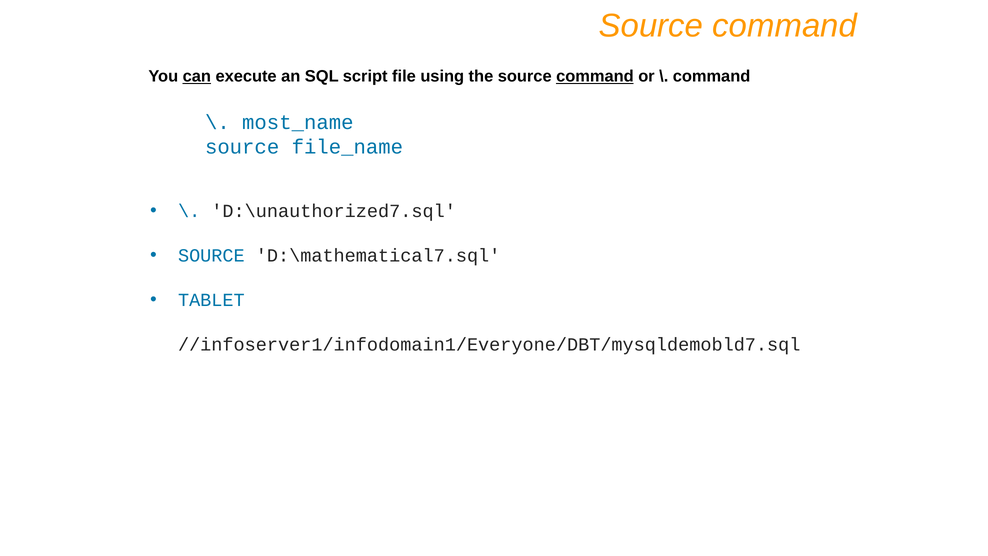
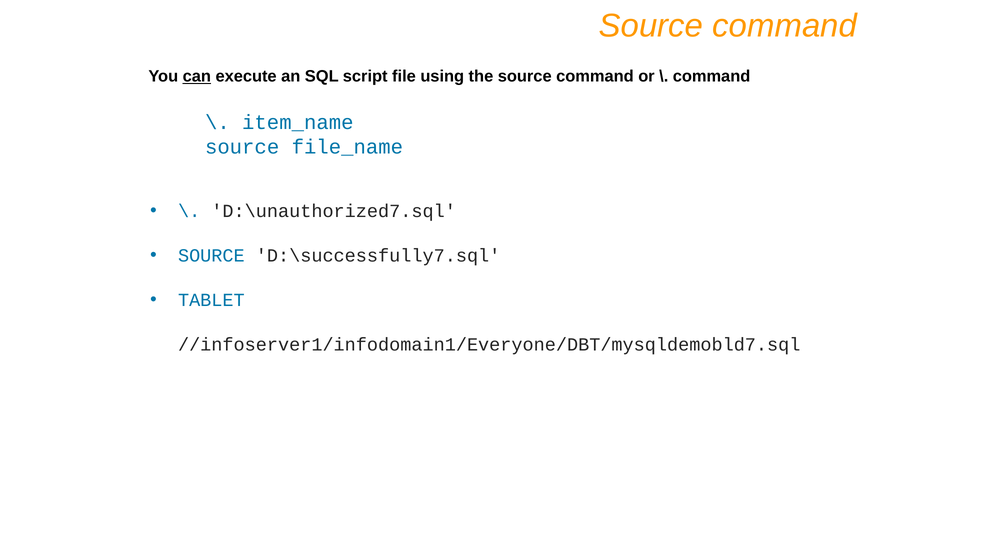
command at (595, 76) underline: present -> none
most_name: most_name -> item_name
D:\mathematical7.sql: D:\mathematical7.sql -> D:\successfully7.sql
